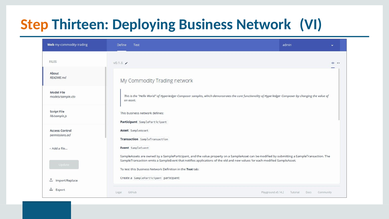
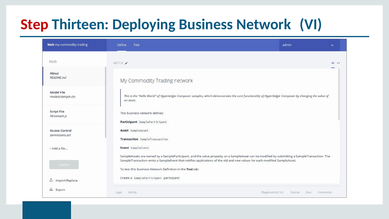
Step colour: orange -> red
